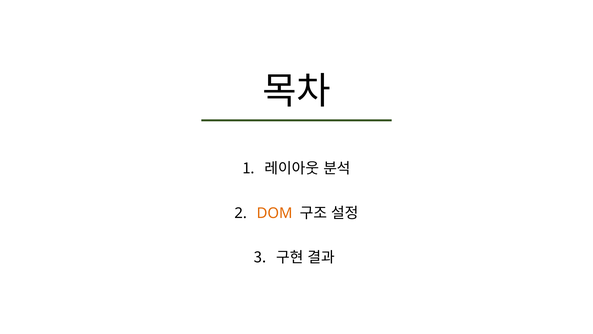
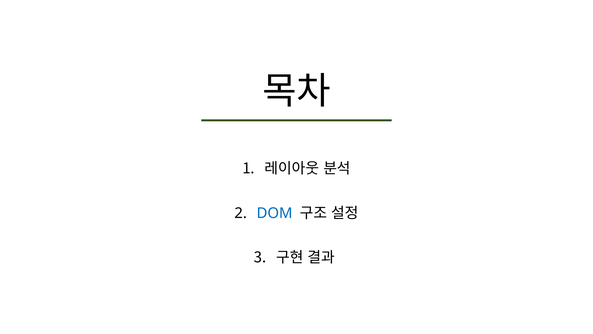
DOM colour: orange -> blue
